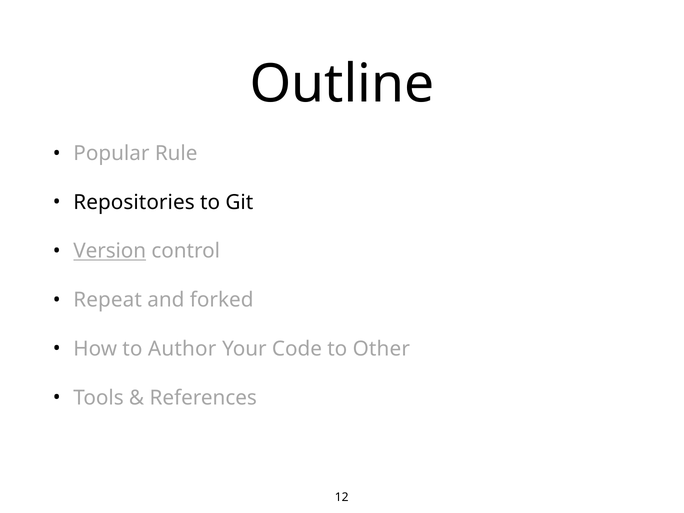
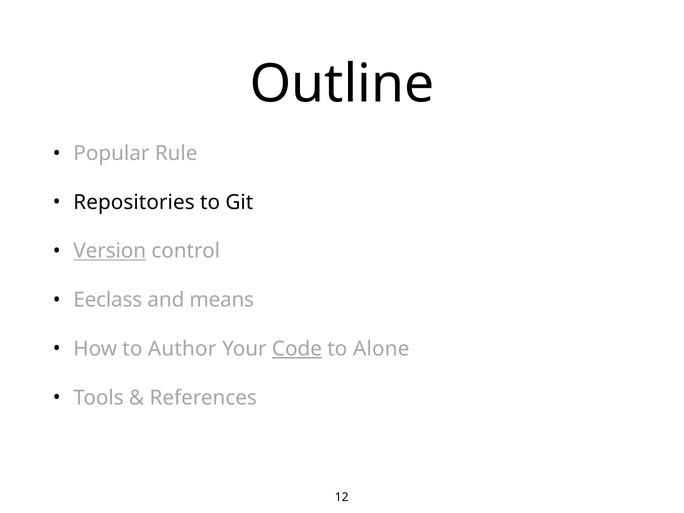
Repeat: Repeat -> Eeclass
forked: forked -> means
Code underline: none -> present
Other: Other -> Alone
